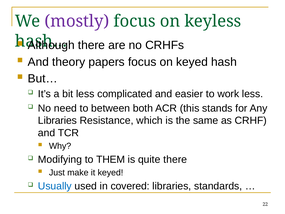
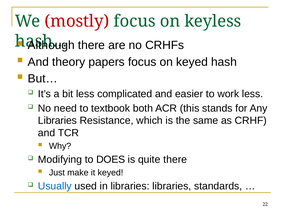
mostly colour: purple -> red
between: between -> textbook
THEM: THEM -> DOES
in covered: covered -> libraries
